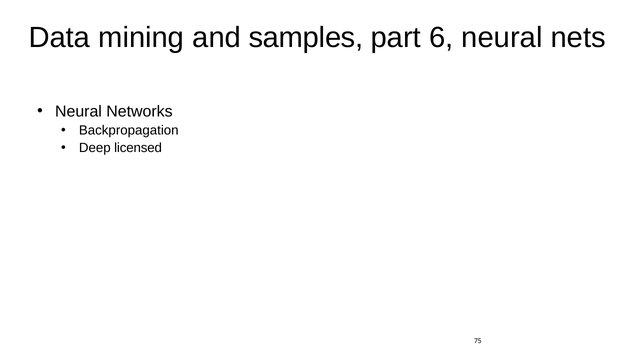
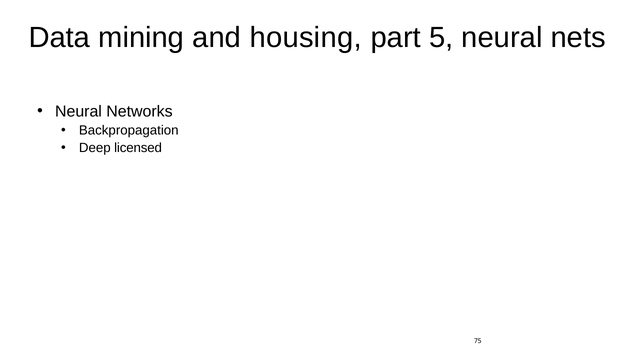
samples: samples -> housing
6: 6 -> 5
